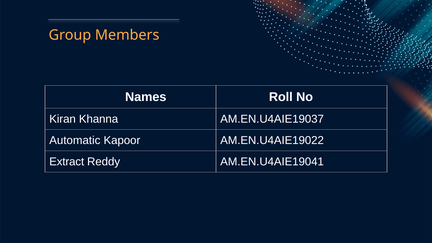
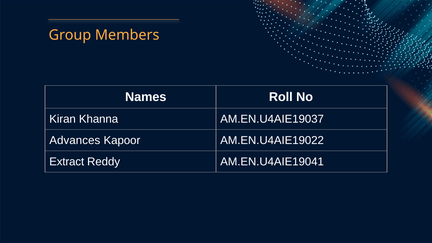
Automatic: Automatic -> Advances
